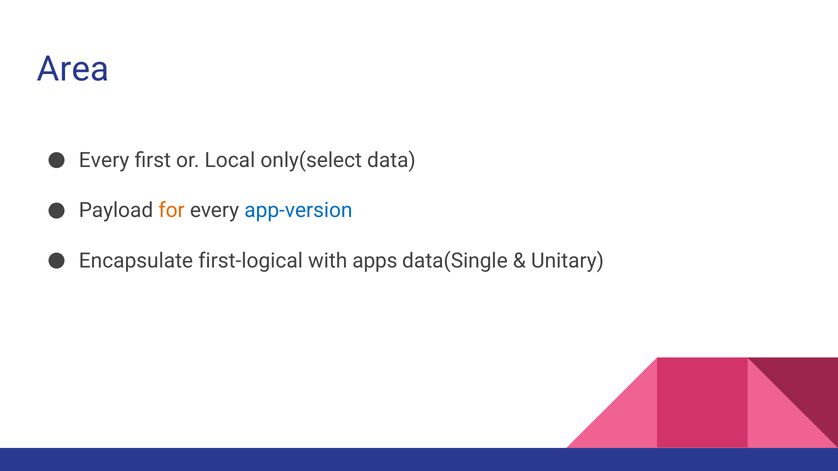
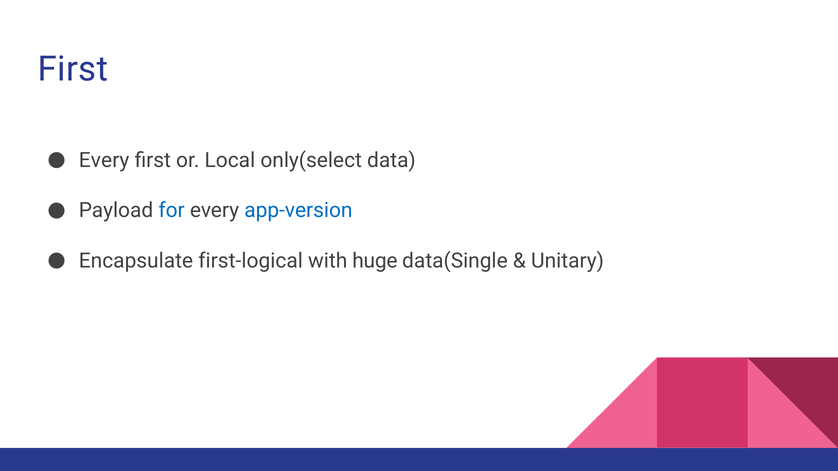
Area at (73, 69): Area -> First
for colour: orange -> blue
apps: apps -> huge
